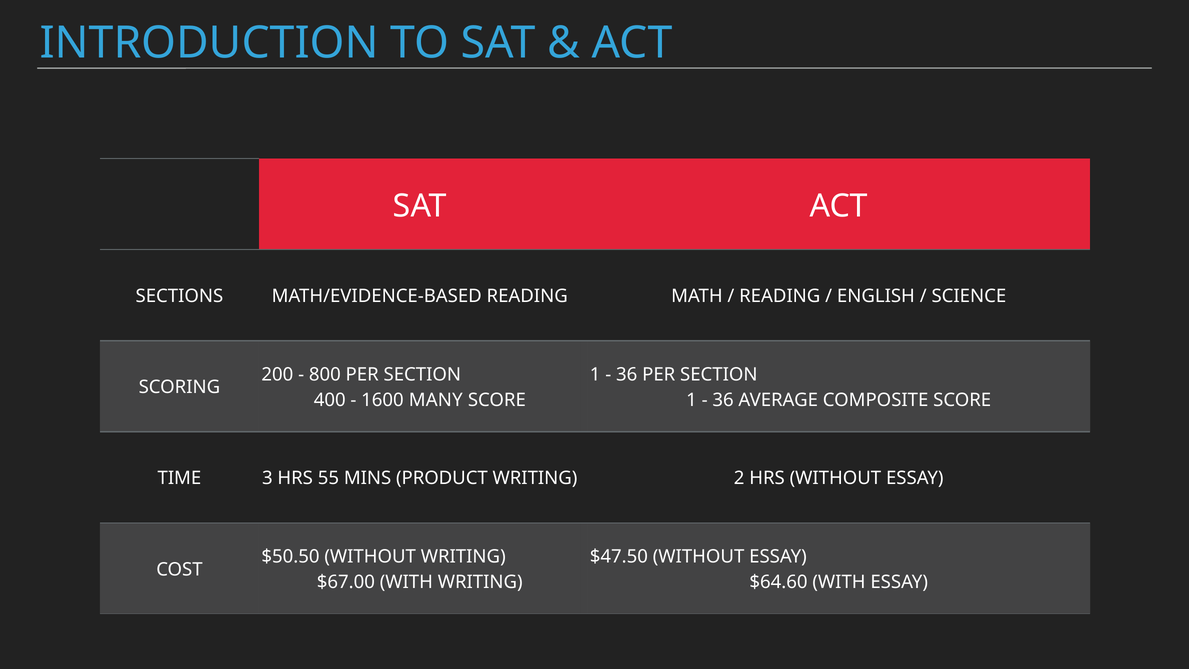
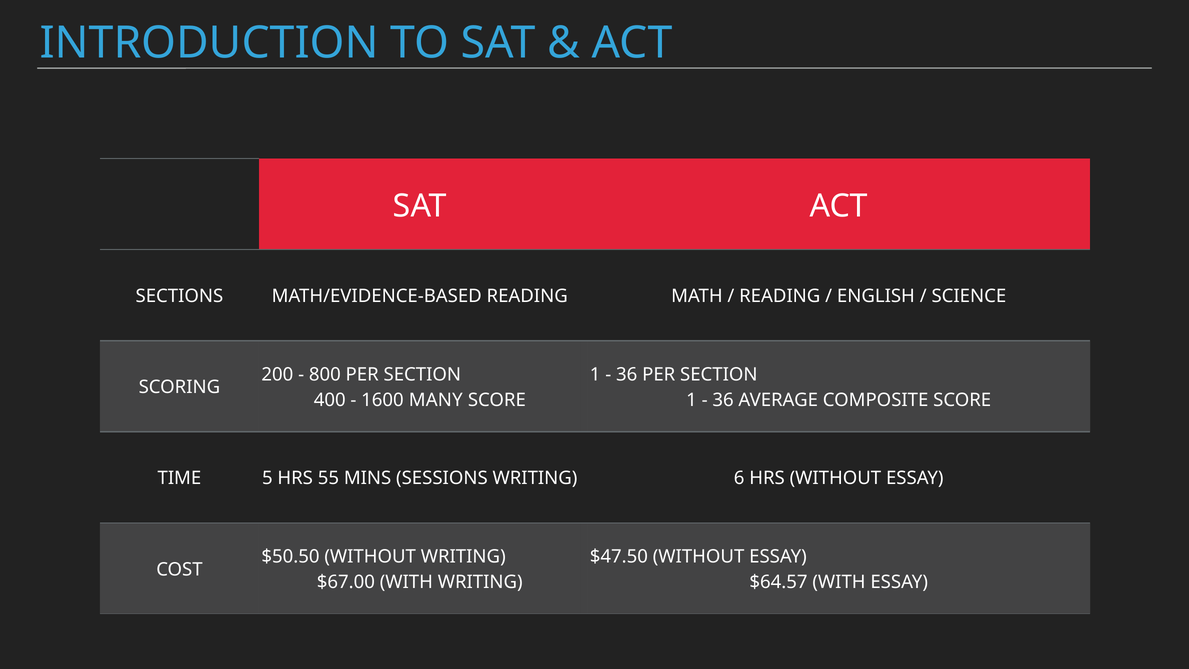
3: 3 -> 5
PRODUCT: PRODUCT -> SESSIONS
2: 2 -> 6
$64.60: $64.60 -> $64.57
